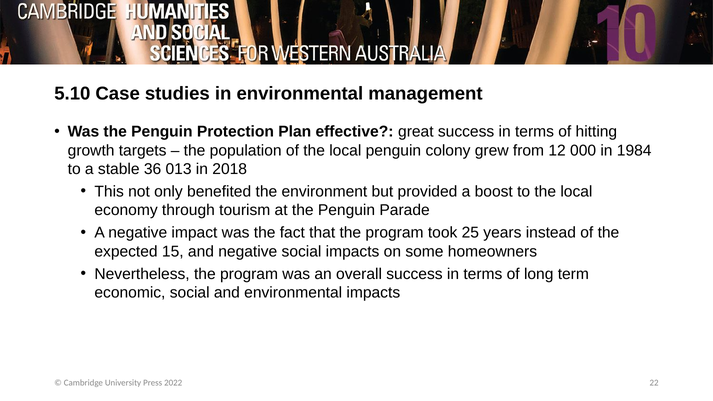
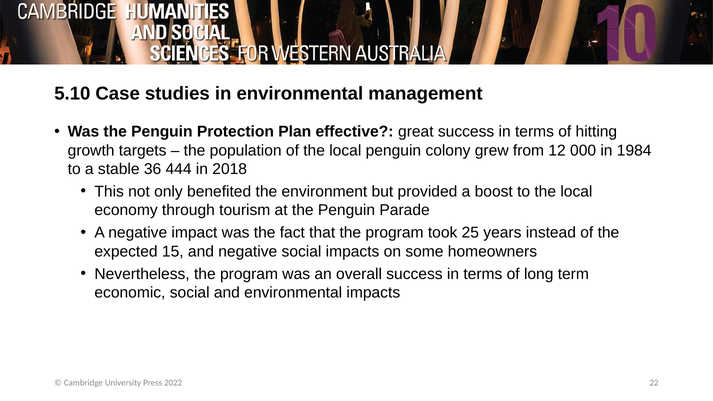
013: 013 -> 444
